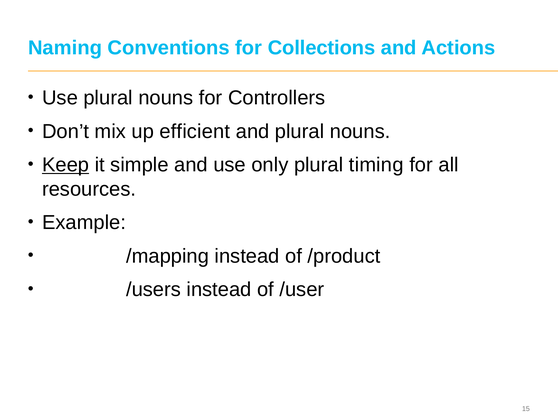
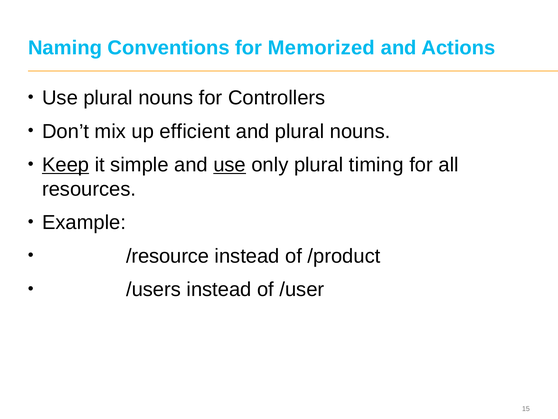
Collections: Collections -> Memorized
use at (230, 165) underline: none -> present
/mapping: /mapping -> /resource
